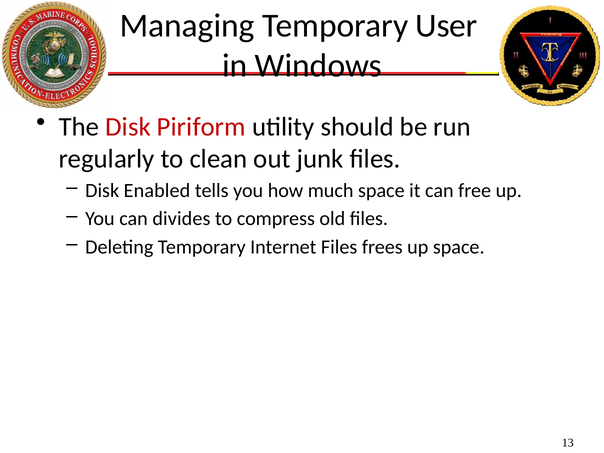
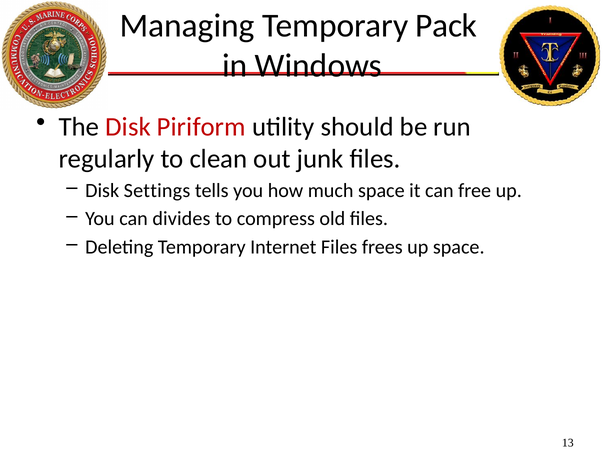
User: User -> Pack
Enabled: Enabled -> Settings
